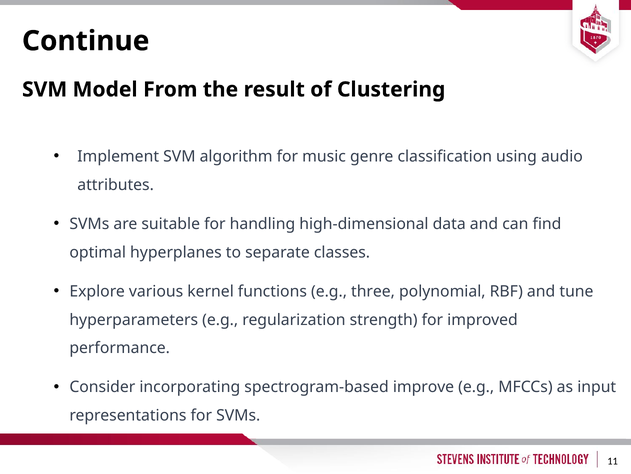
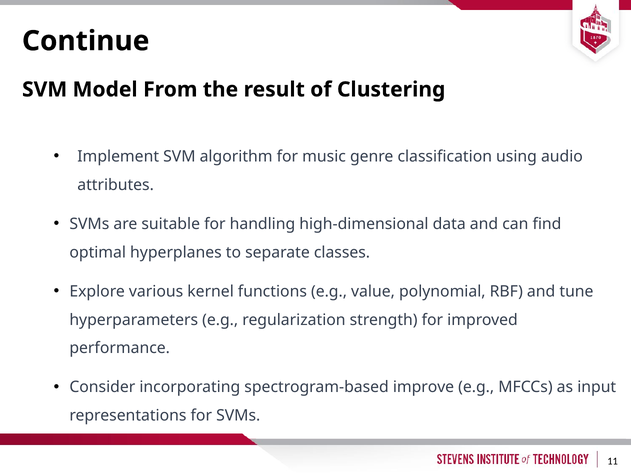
three: three -> value
